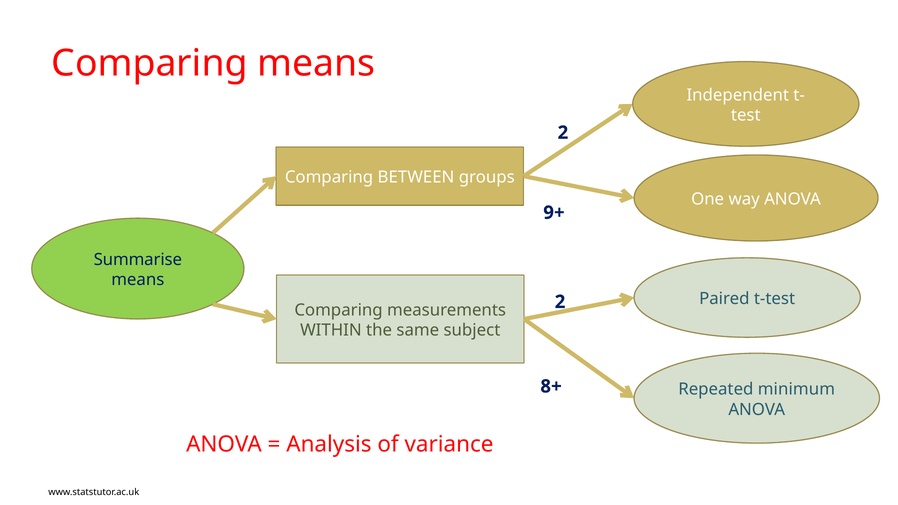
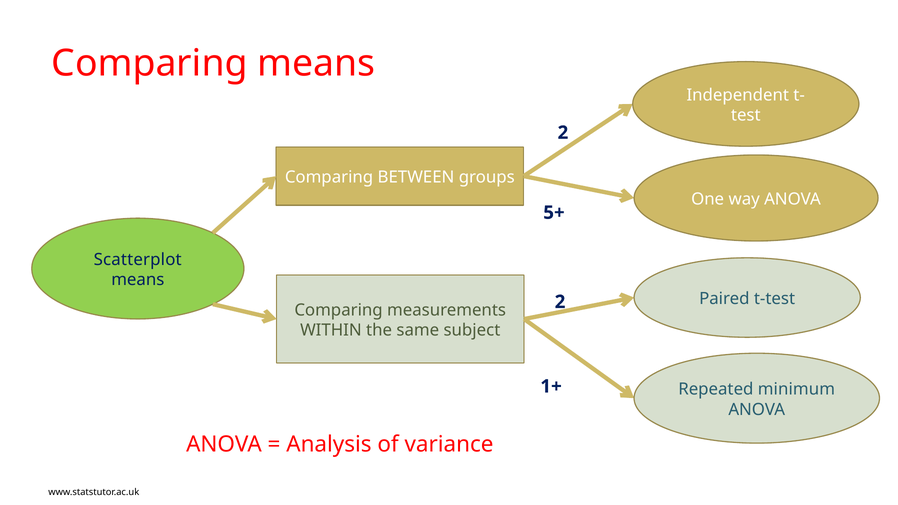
9+: 9+ -> 5+
Summarise: Summarise -> Scatterplot
8+: 8+ -> 1+
